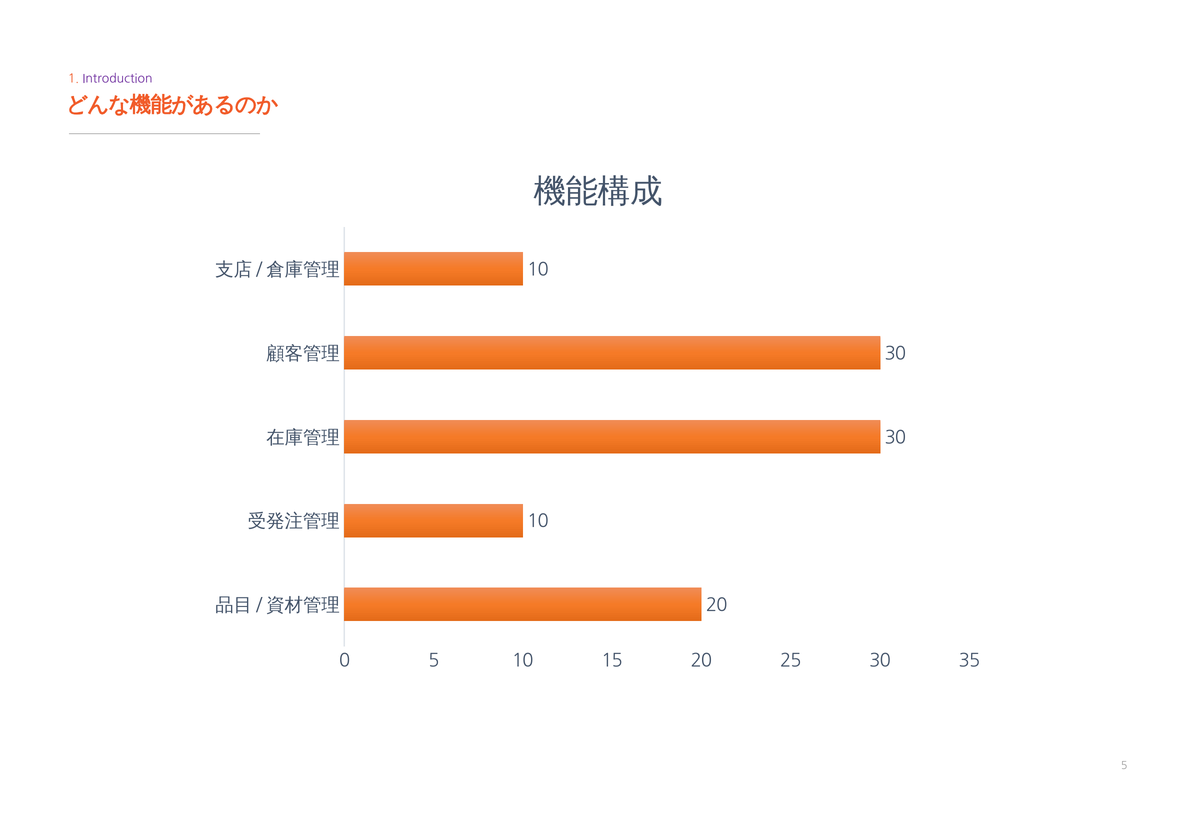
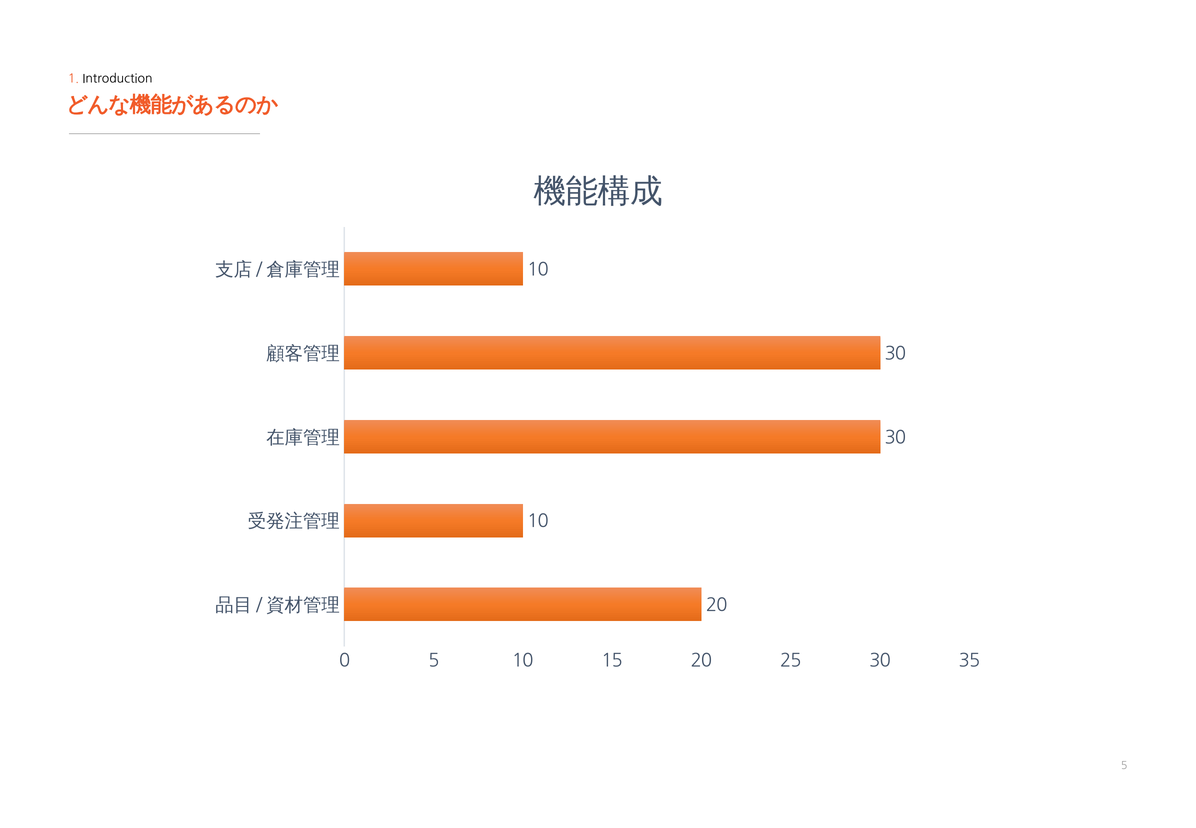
Introduction colour: purple -> black
